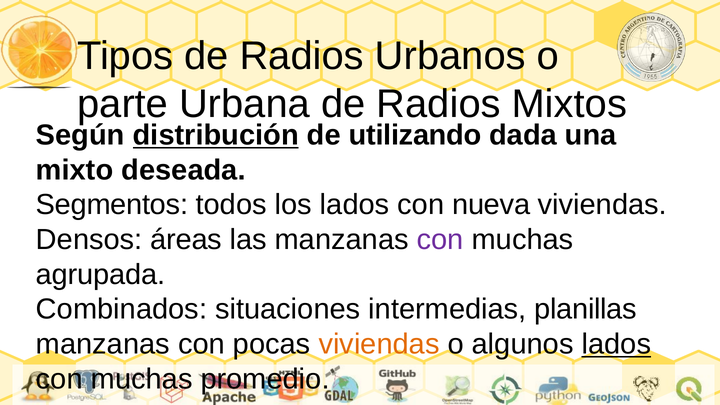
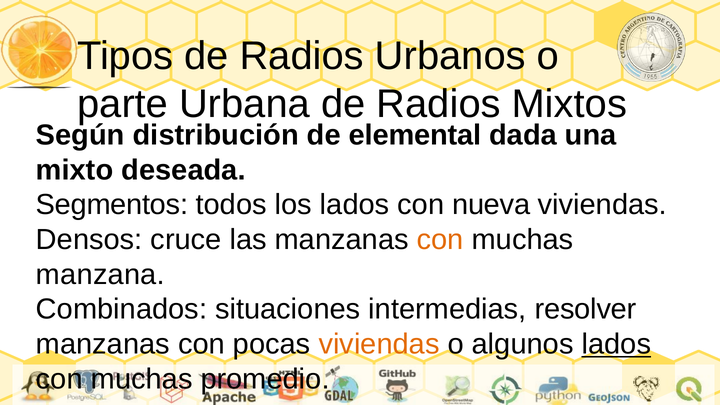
distribución underline: present -> none
utilizando: utilizando -> elemental
áreas: áreas -> cruce
con at (440, 240) colour: purple -> orange
agrupada: agrupada -> manzana
planillas: planillas -> resolver
